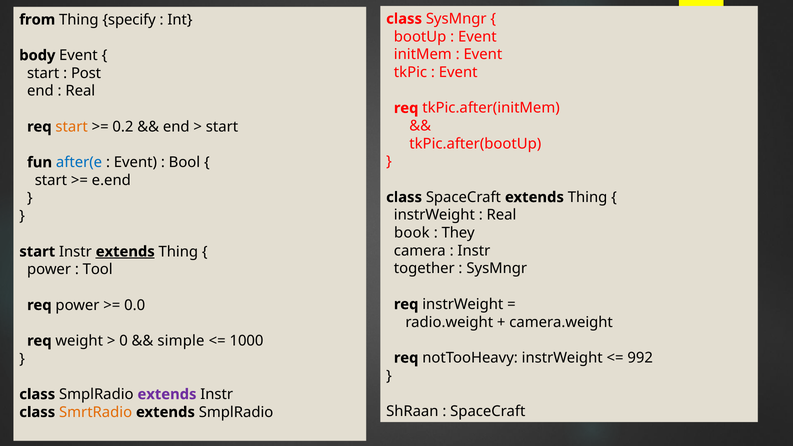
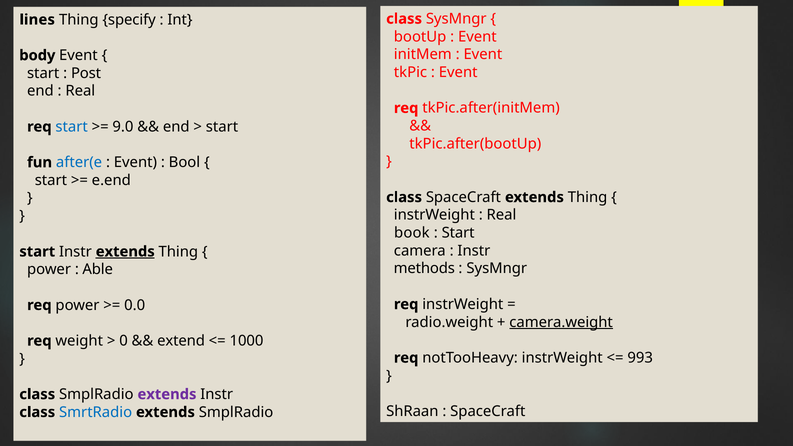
from: from -> lines
start at (72, 127) colour: orange -> blue
0.2: 0.2 -> 9.0
They at (458, 233): They -> Start
together: together -> methods
Tool: Tool -> Able
camera.weight underline: none -> present
simple: simple -> extend
992: 992 -> 993
SmrtRadio colour: orange -> blue
